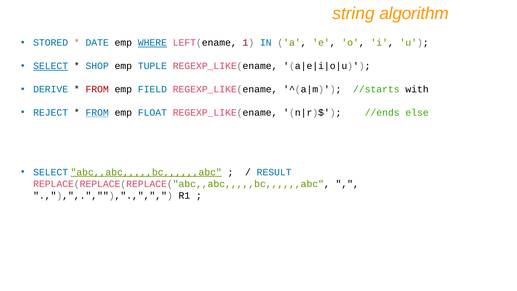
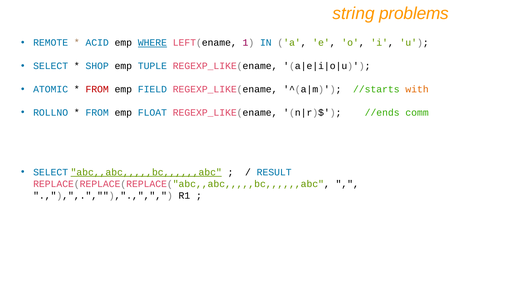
algorithm: algorithm -> problems
STORED: STORED -> REMOTE
DATE: DATE -> ACID
SELECT at (51, 66) underline: present -> none
DERIVE: DERIVE -> ATOMIC
with colour: black -> orange
REJECT: REJECT -> ROLLNO
FROM at (97, 113) underline: present -> none
else: else -> comm
